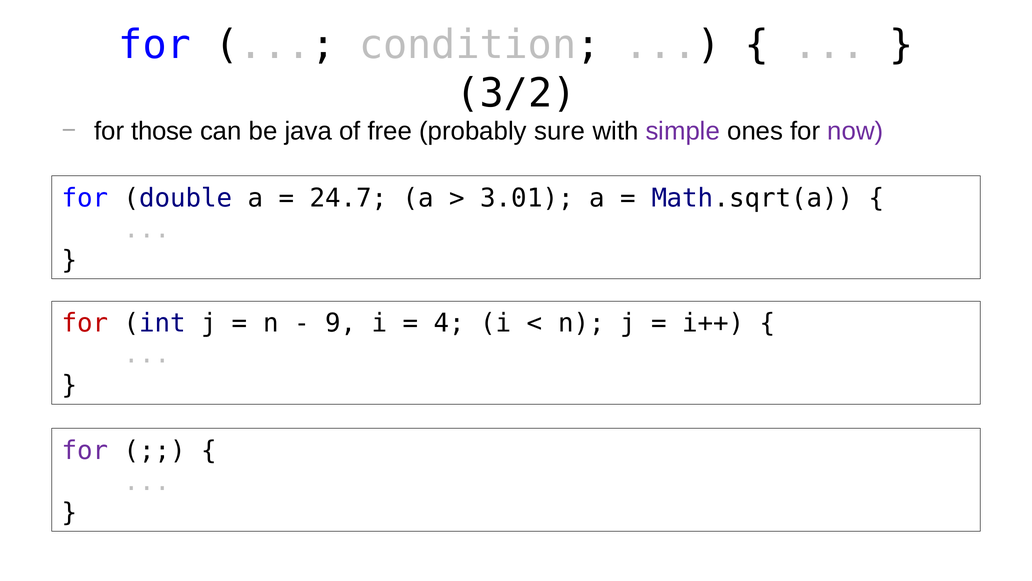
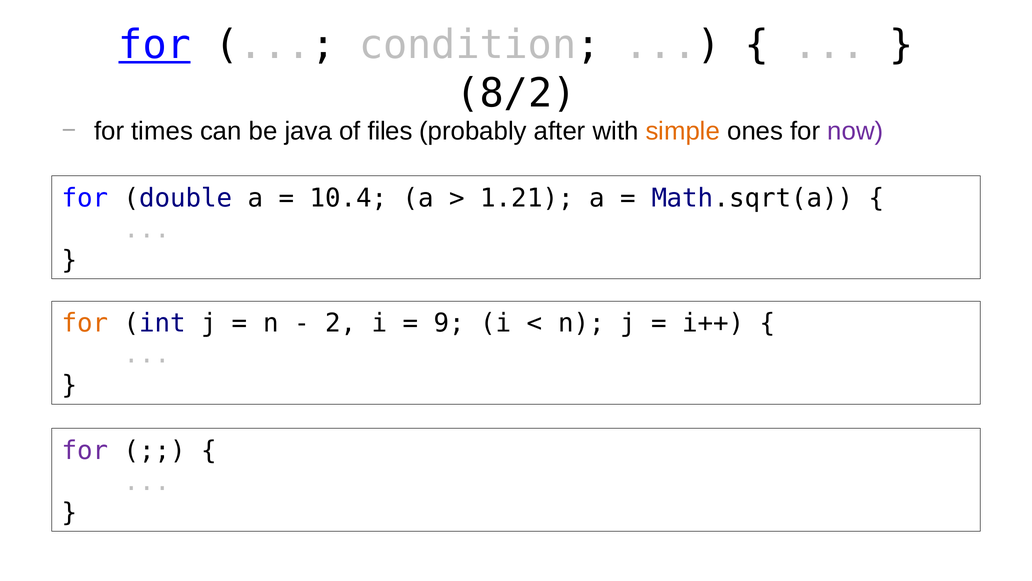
for at (155, 45) underline: none -> present
3/2: 3/2 -> 8/2
those: those -> times
free: free -> files
sure: sure -> after
simple colour: purple -> orange
24.7: 24.7 -> 10.4
3.01: 3.01 -> 1.21
for at (85, 323) colour: red -> orange
9: 9 -> 2
4: 4 -> 9
